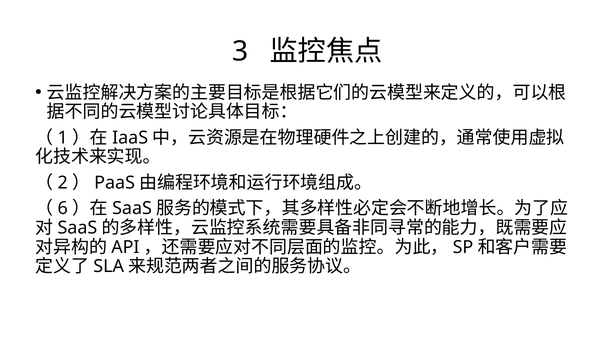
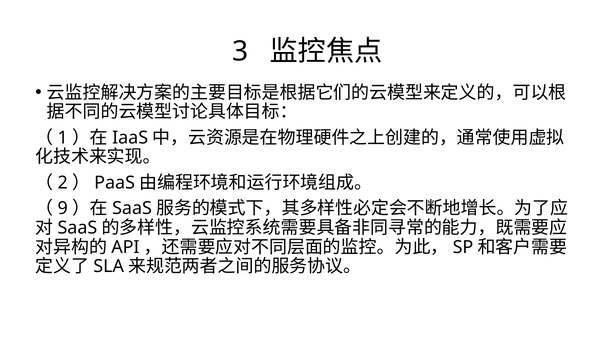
6: 6 -> 9
